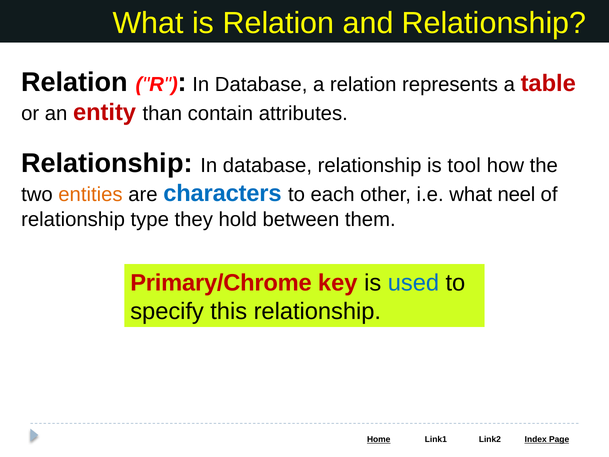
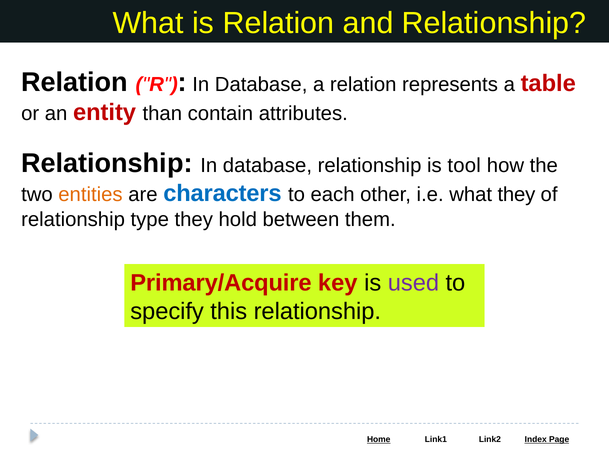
what neel: neel -> they
Primary/Chrome: Primary/Chrome -> Primary/Acquire
used colour: blue -> purple
